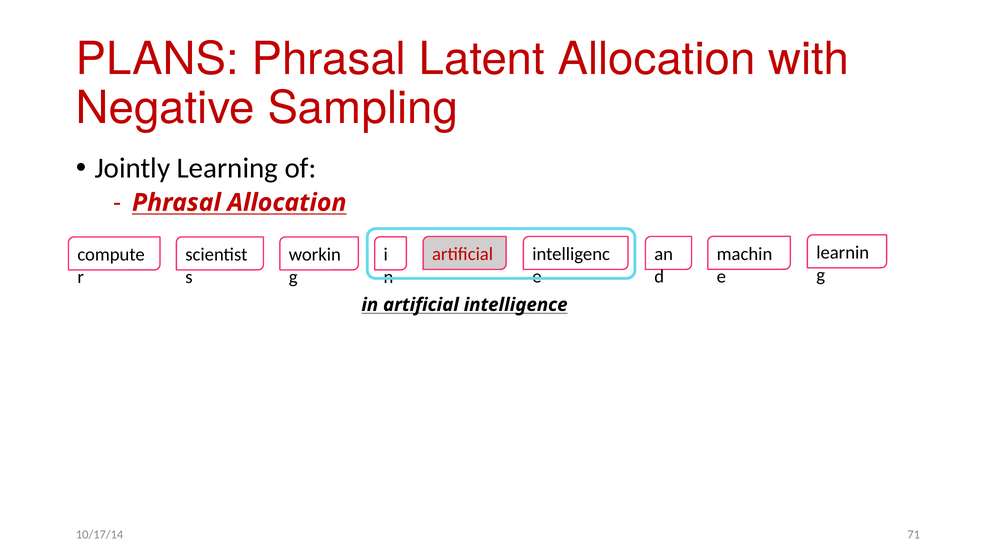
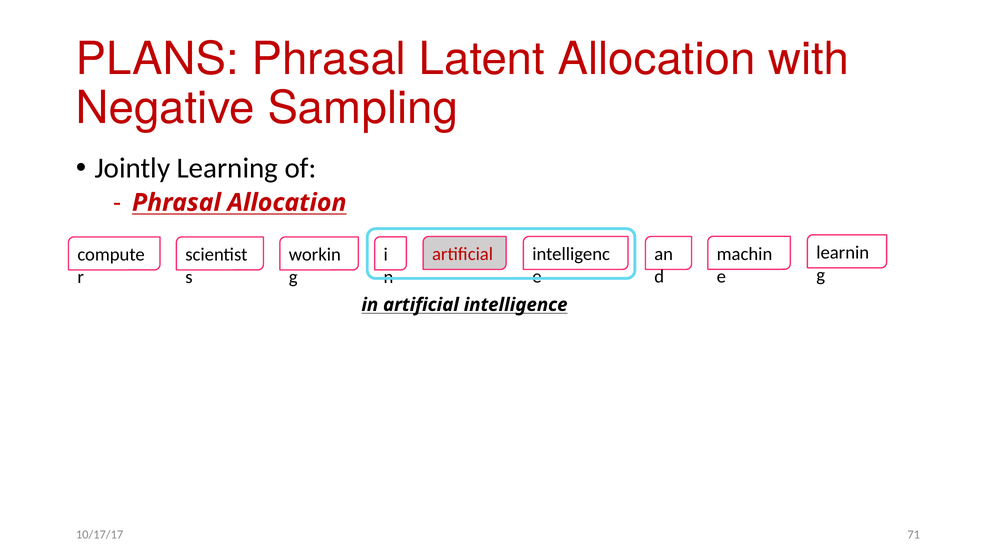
10/17/14: 10/17/14 -> 10/17/17
